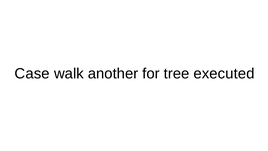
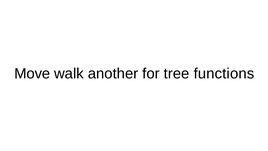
Case: Case -> Move
executed: executed -> functions
